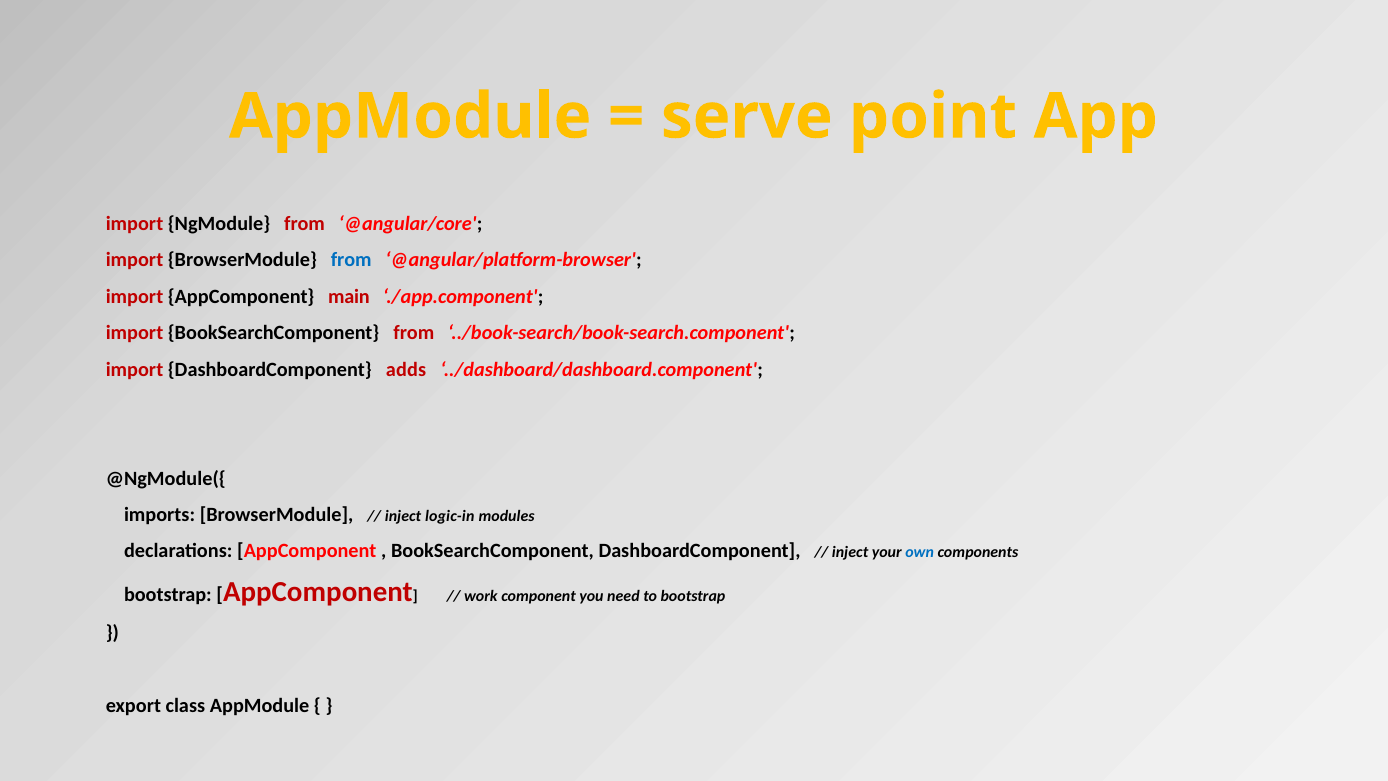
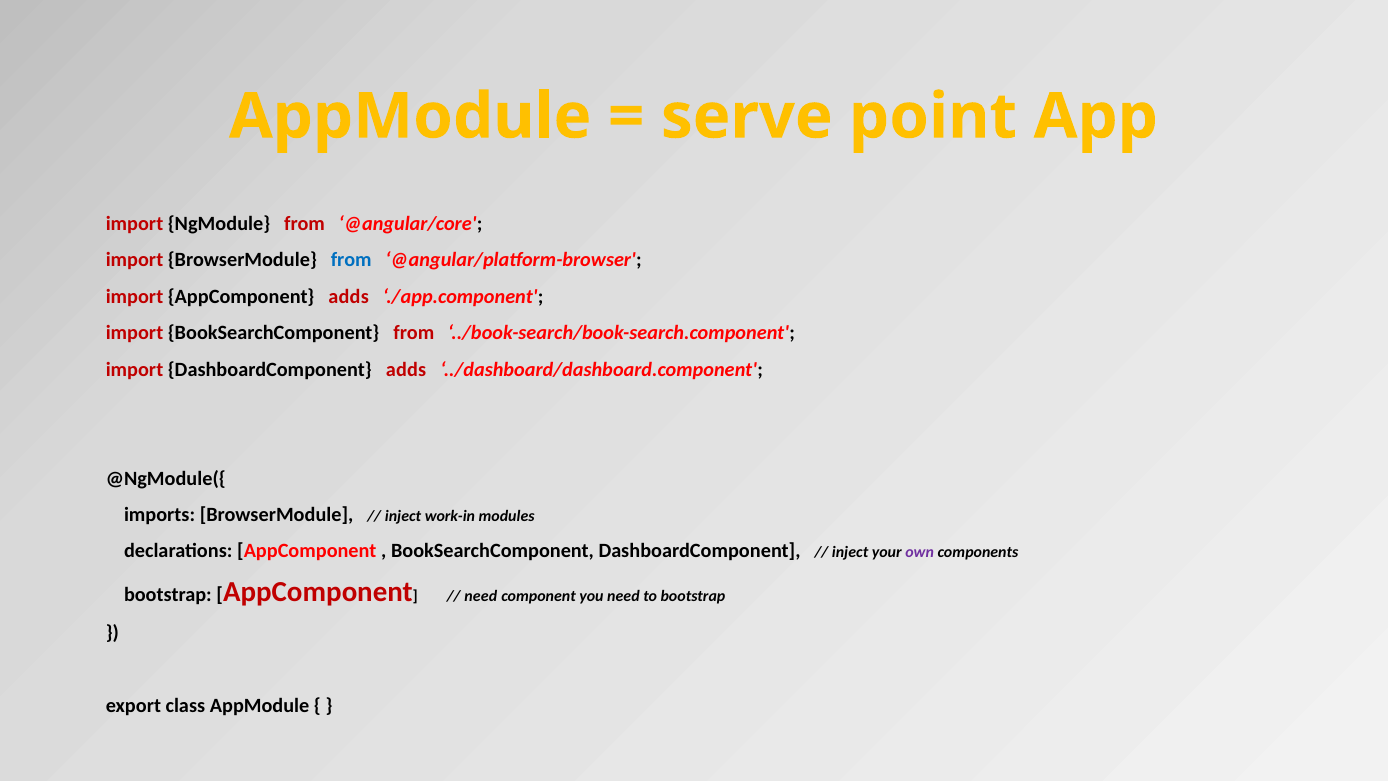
AppComponent main: main -> adds
logic-in: logic-in -> work-in
own colour: blue -> purple
work at (481, 596): work -> need
